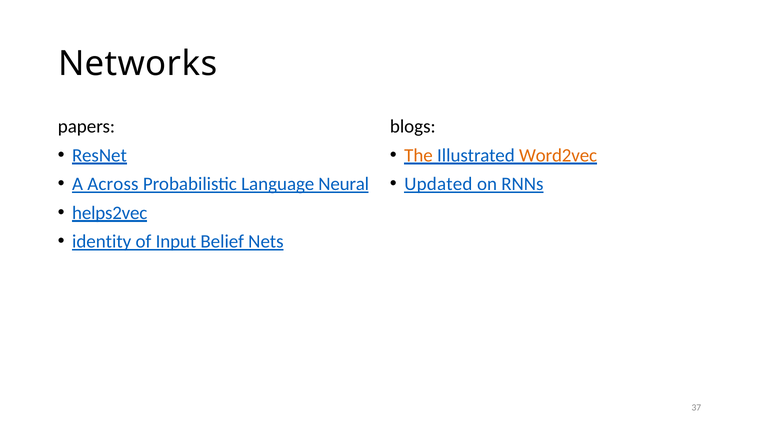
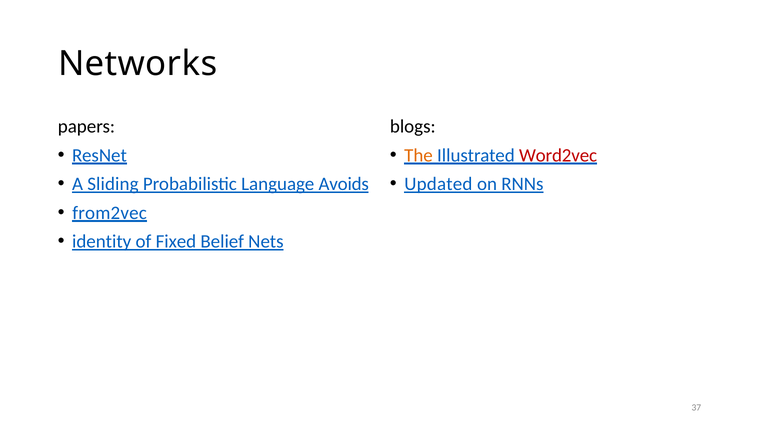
Word2vec colour: orange -> red
Across: Across -> Sliding
Neural: Neural -> Avoids
helps2vec: helps2vec -> from2vec
Input: Input -> Fixed
